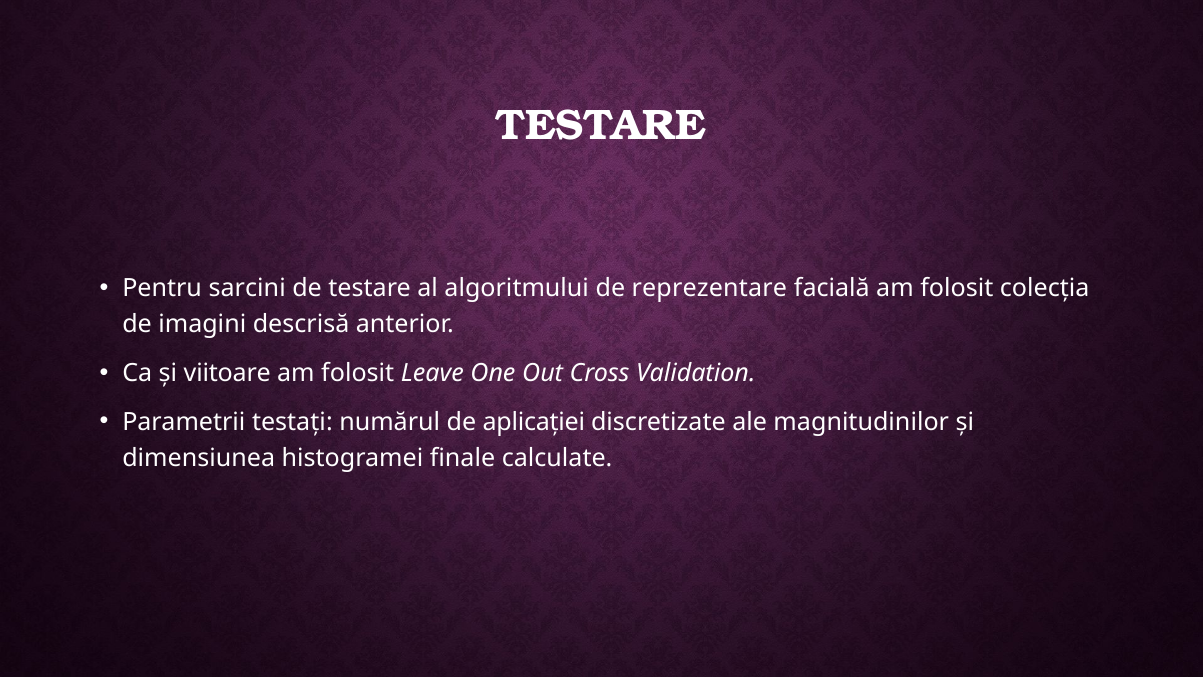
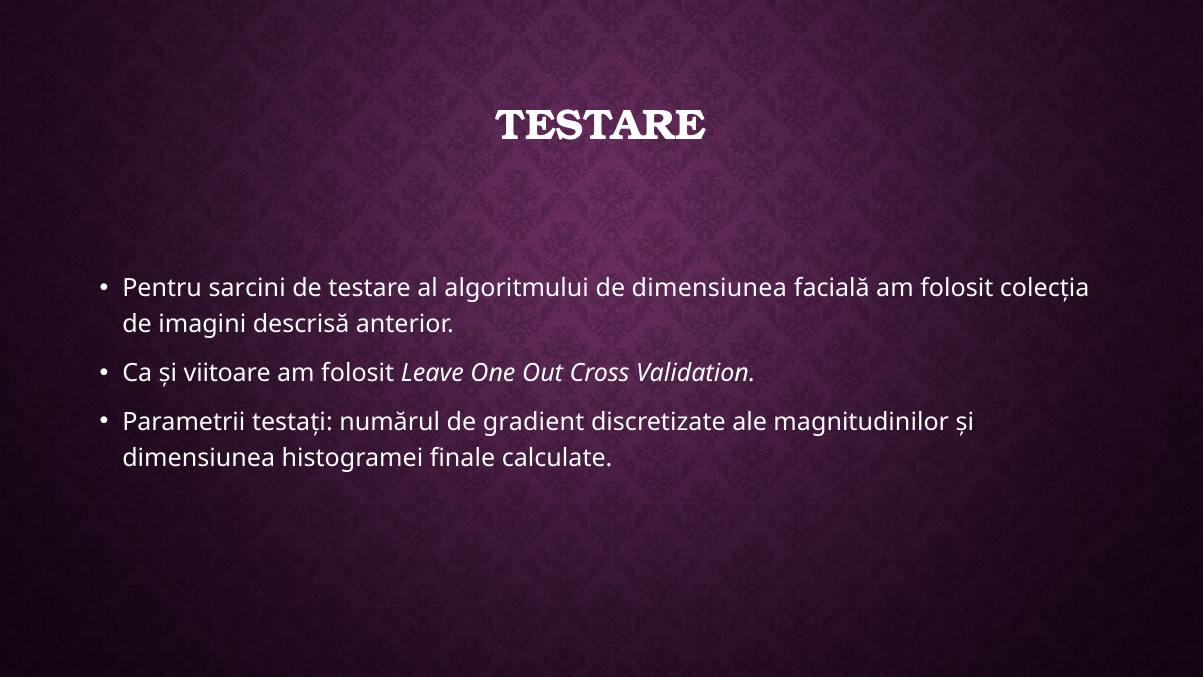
de reprezentare: reprezentare -> dimensiunea
aplicației: aplicației -> gradient
